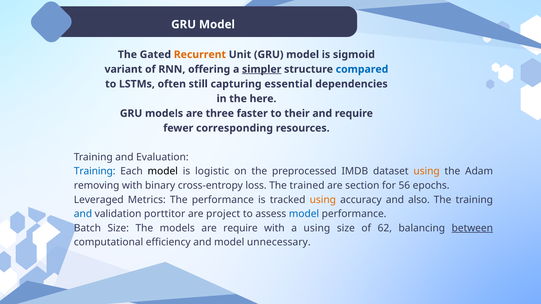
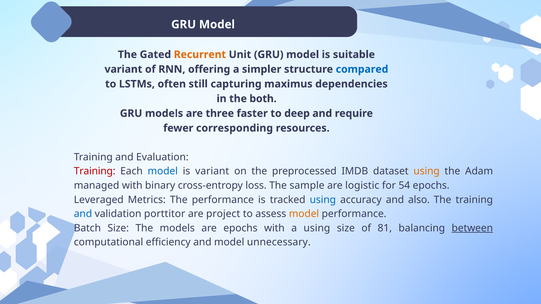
sigmoid: sigmoid -> suitable
simpler underline: present -> none
essential: essential -> maximus
here: here -> both
their: their -> deep
Training at (95, 171) colour: blue -> red
model at (163, 171) colour: black -> blue
is logistic: logistic -> variant
removing: removing -> managed
trained: trained -> sample
section: section -> logistic
56: 56 -> 54
using at (323, 200) colour: orange -> blue
model at (304, 214) colour: blue -> orange
are require: require -> epochs
62: 62 -> 81
